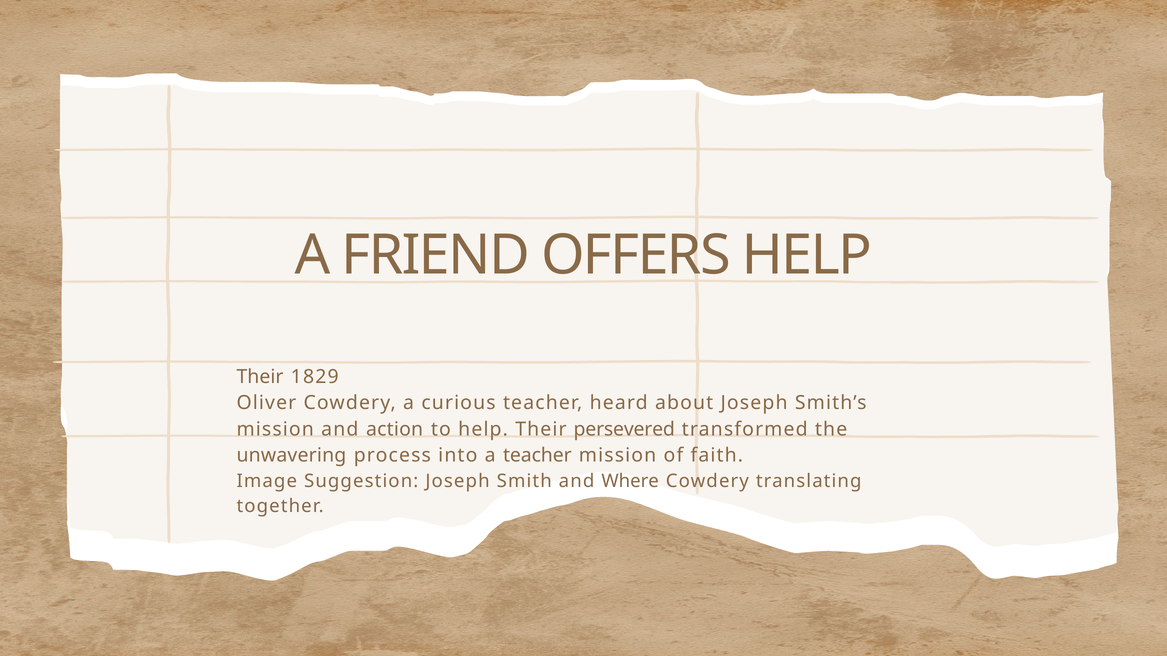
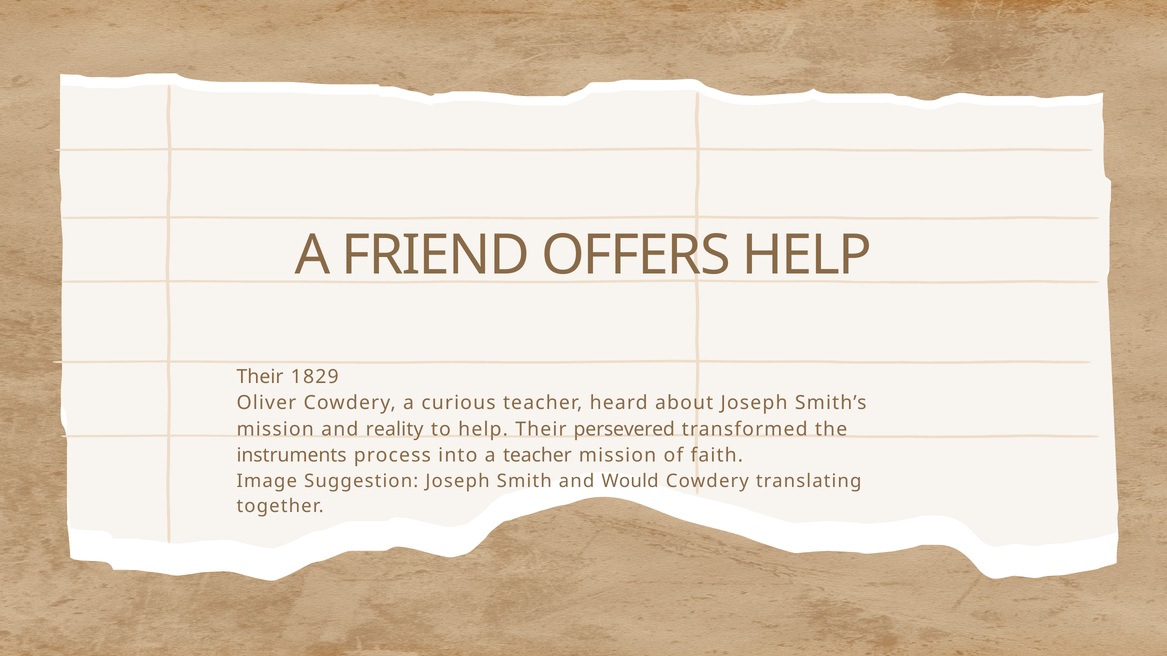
action: action -> reality
unwavering: unwavering -> instruments
Where: Where -> Would
